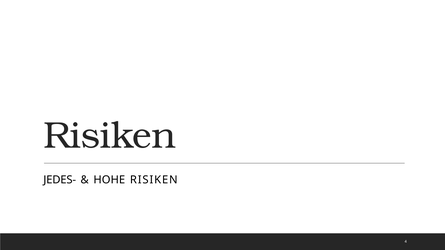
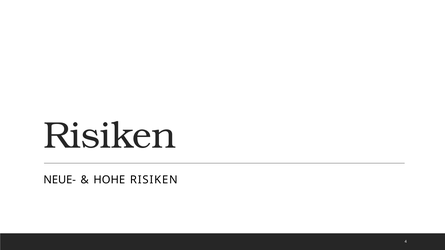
JEDES-: JEDES- -> NEUE-
